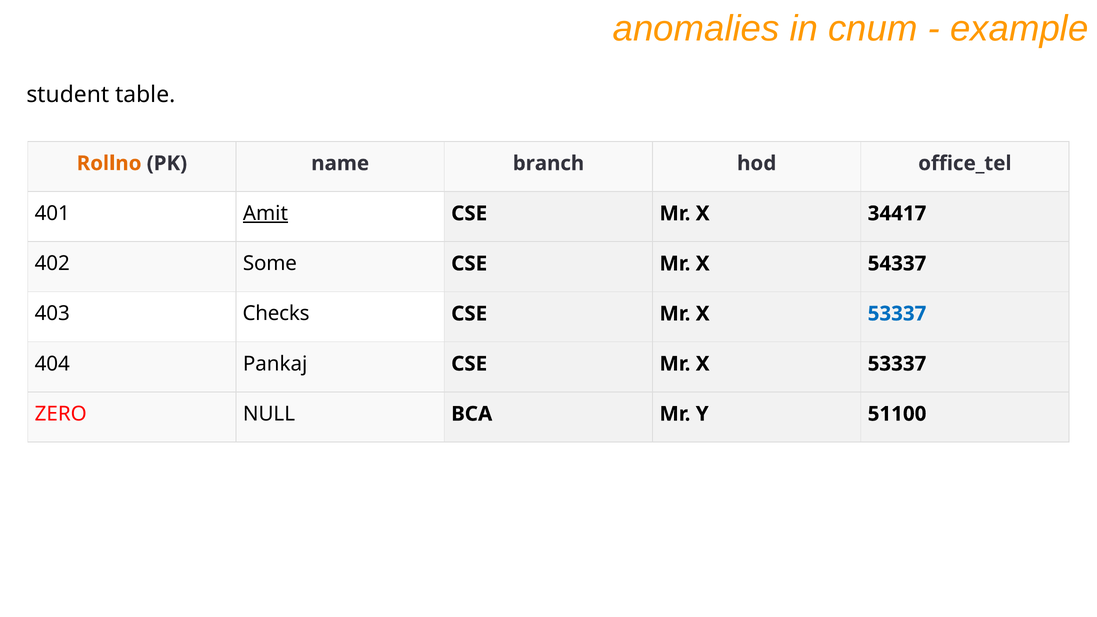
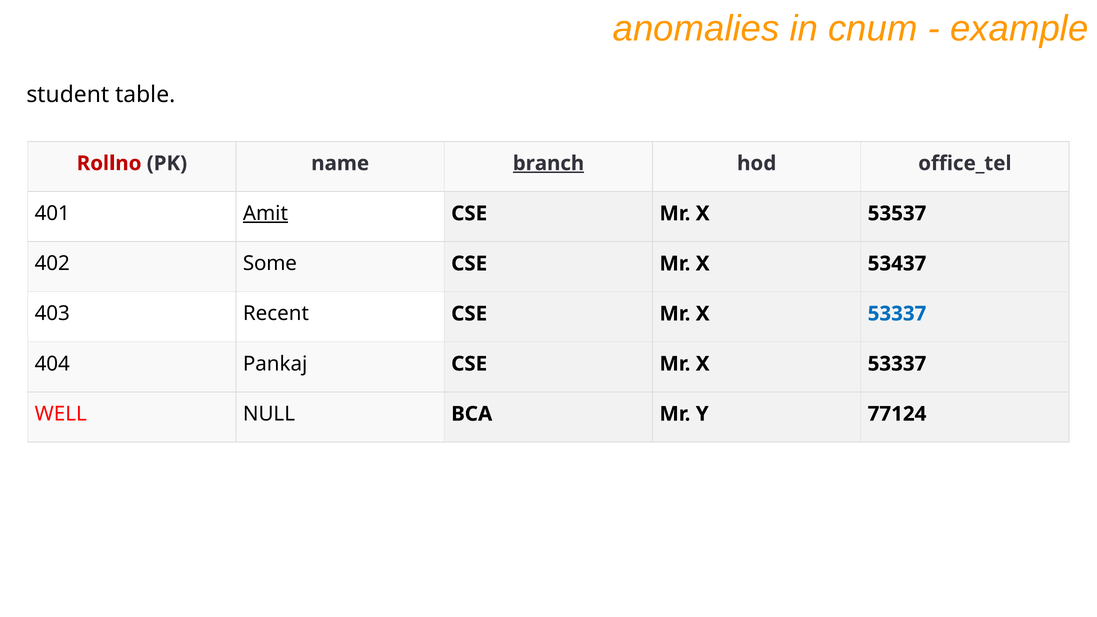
Rollno colour: orange -> red
branch underline: none -> present
34417: 34417 -> 53537
54337: 54337 -> 53437
Checks: Checks -> Recent
ZERO: ZERO -> WELL
51100: 51100 -> 77124
